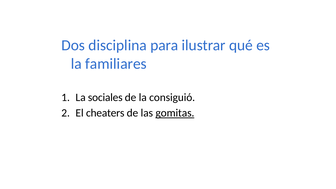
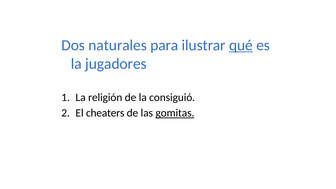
disciplina: disciplina -> naturales
qué underline: none -> present
familiares: familiares -> jugadores
sociales: sociales -> religión
